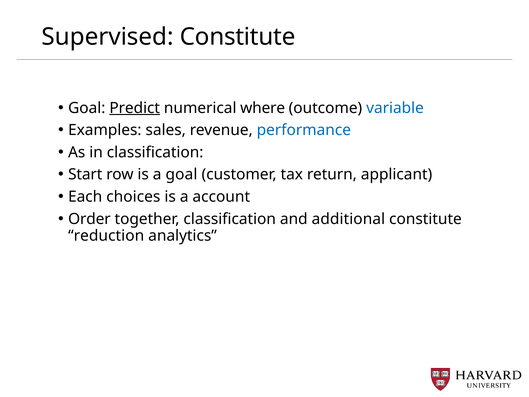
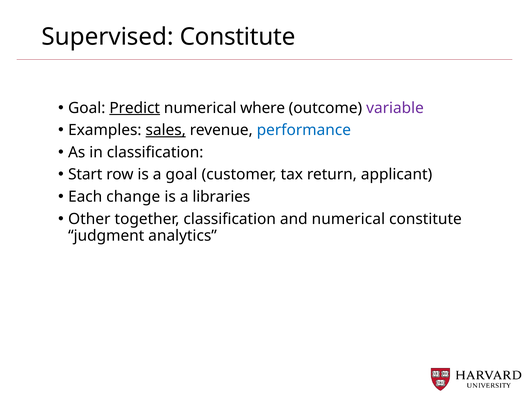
variable colour: blue -> purple
sales underline: none -> present
choices: choices -> change
account: account -> libraries
Order: Order -> Other
and additional: additional -> numerical
reduction: reduction -> judgment
